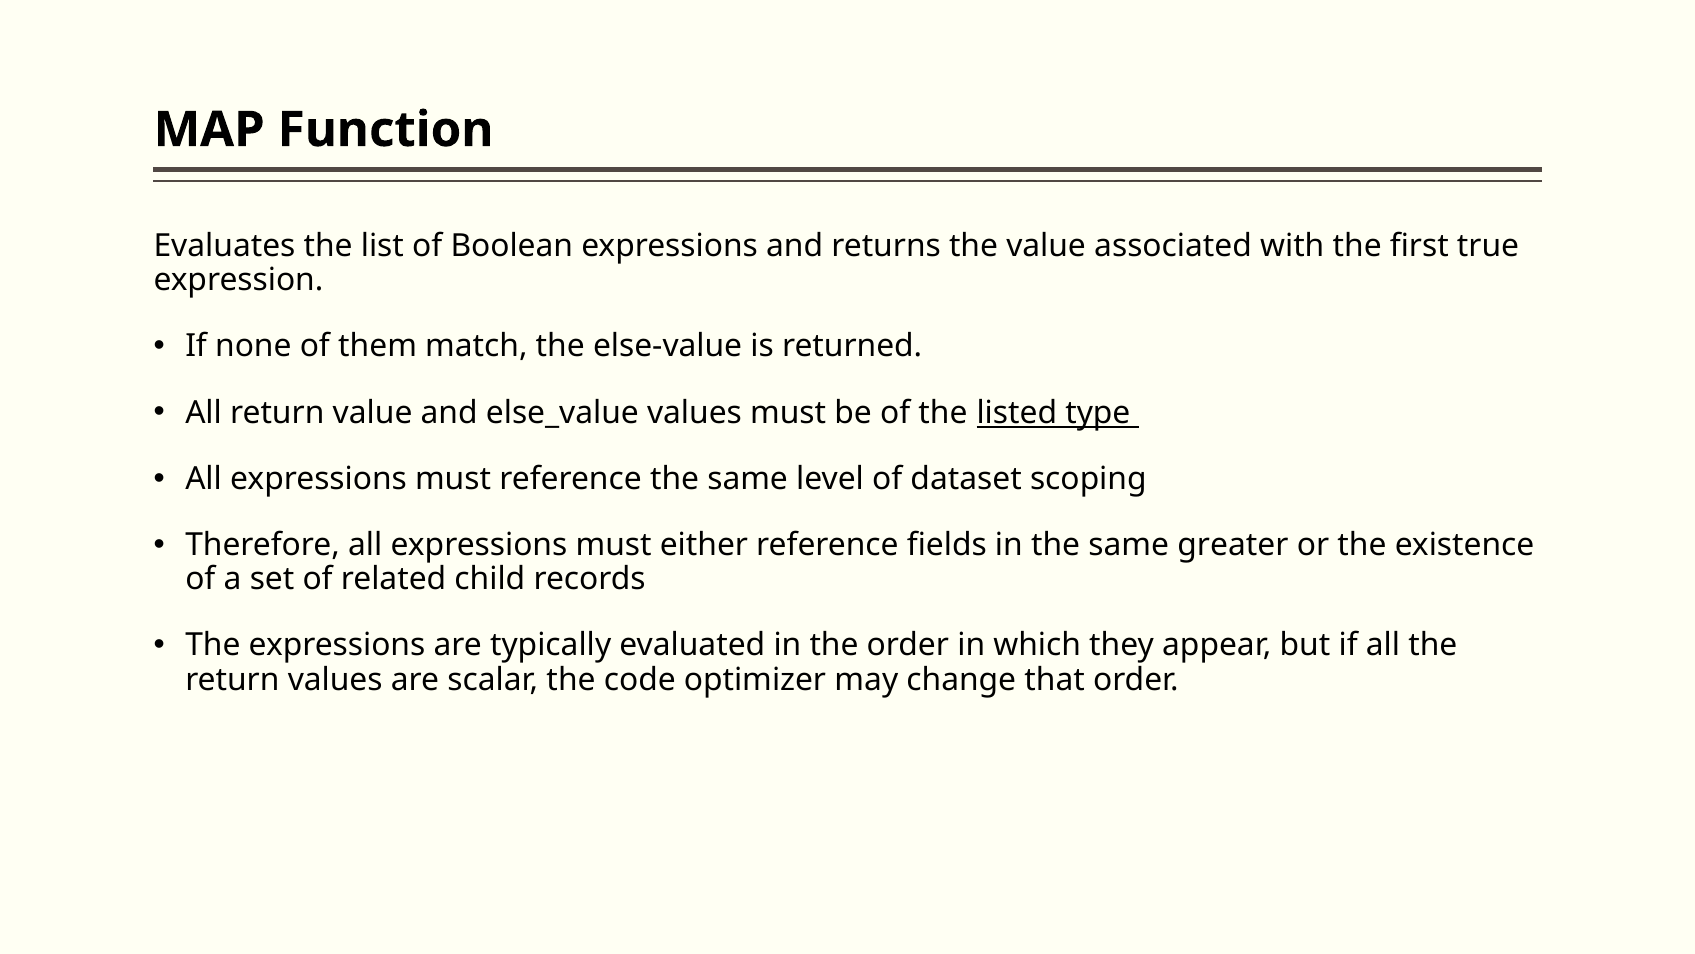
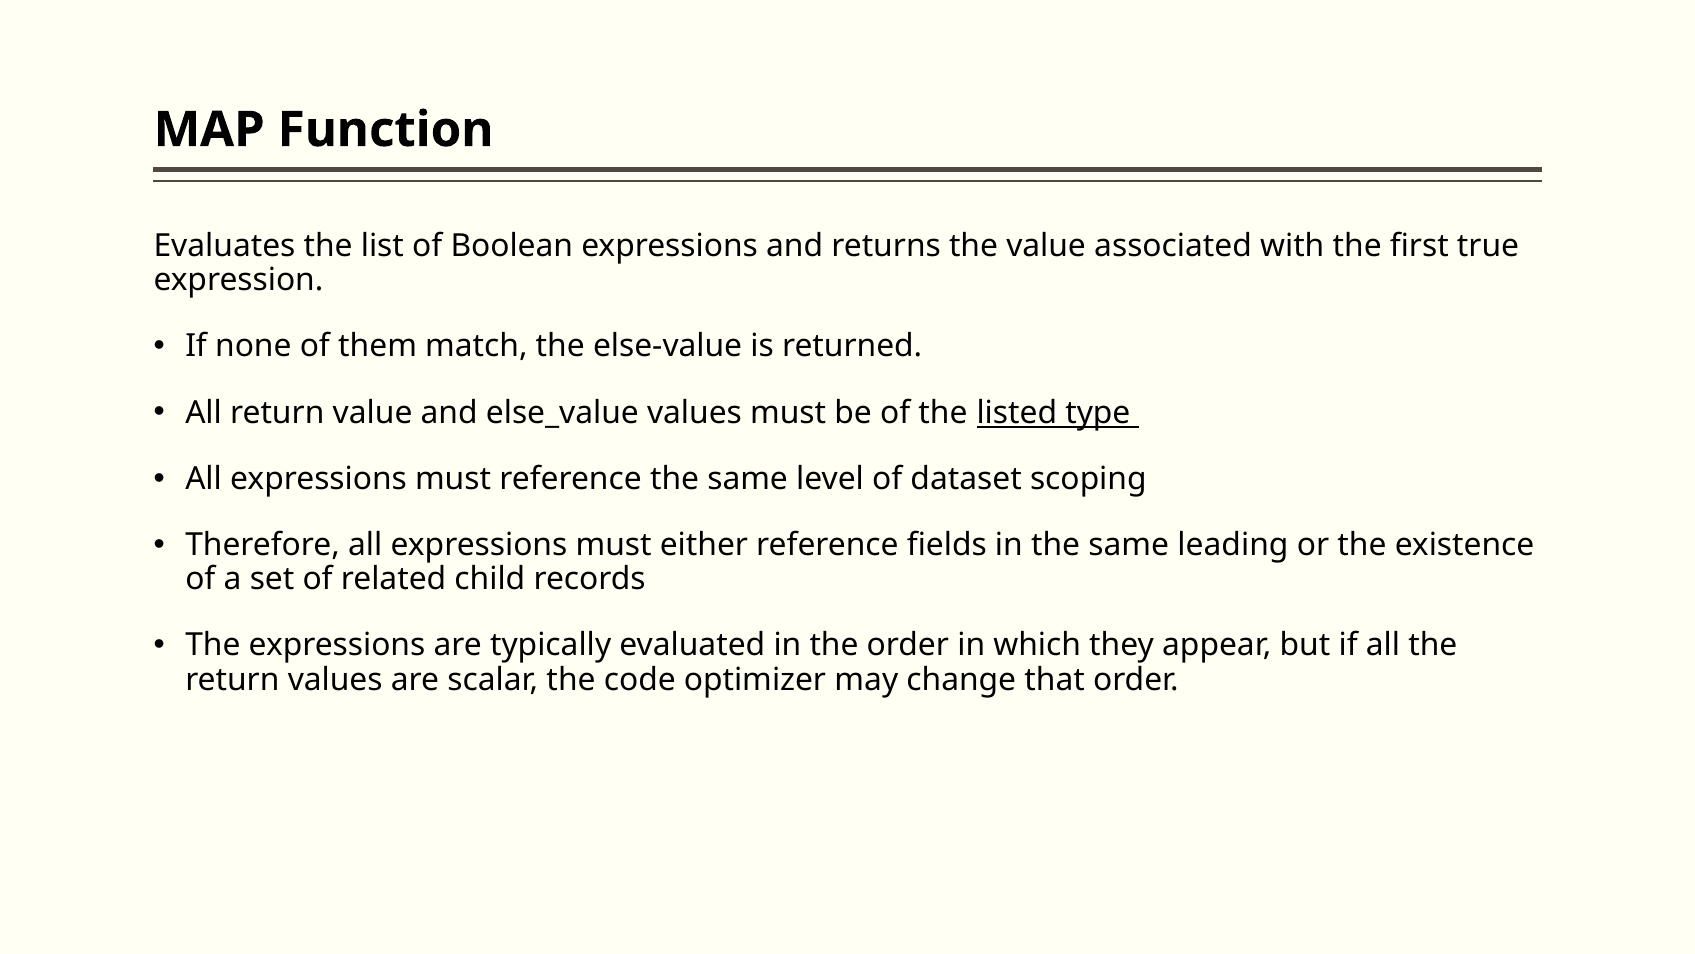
greater: greater -> leading
